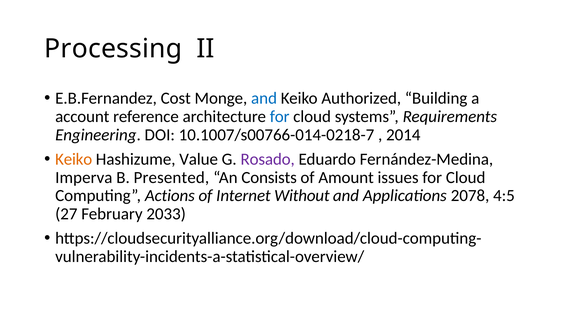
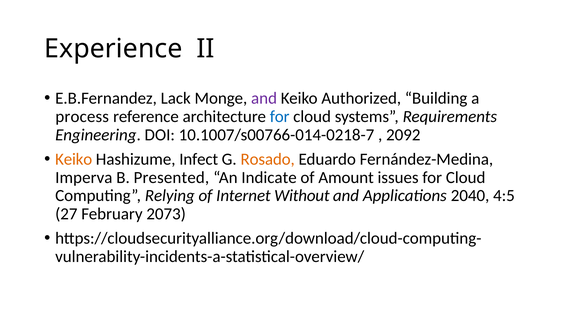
Processing: Processing -> Experience
Cost: Cost -> Lack
and at (264, 98) colour: blue -> purple
account: account -> process
2014: 2014 -> 2092
Value: Value -> Infect
Rosado colour: purple -> orange
Consists: Consists -> Indicate
Actions: Actions -> Relying
2078: 2078 -> 2040
2033: 2033 -> 2073
